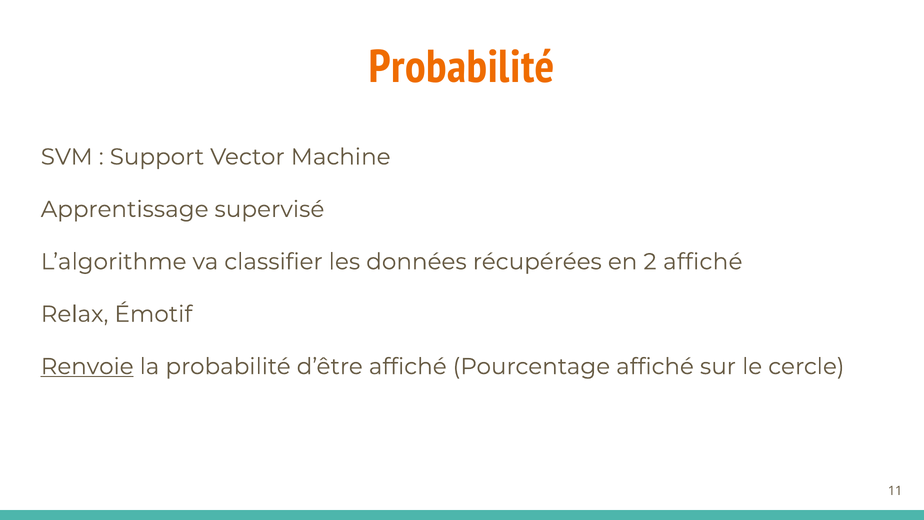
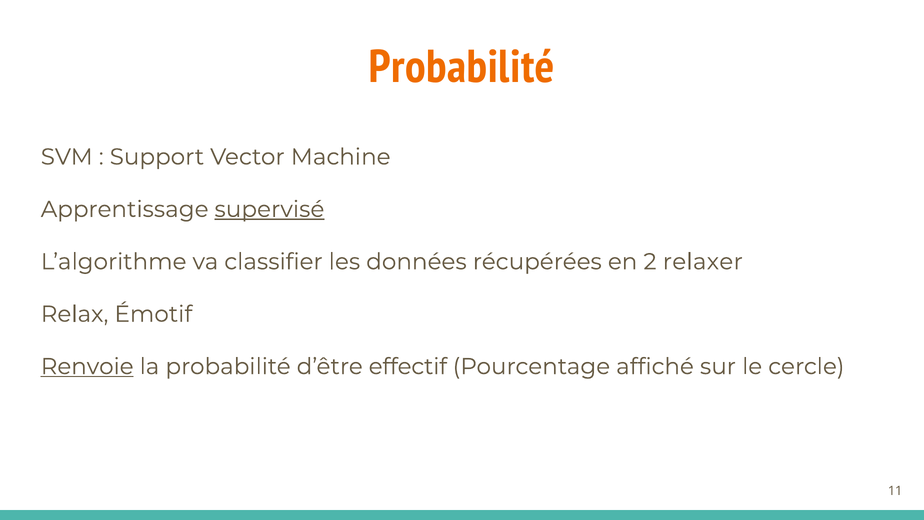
supervisé underline: none -> present
2 affiché: affiché -> relaxer
d’être affiché: affiché -> effectif
